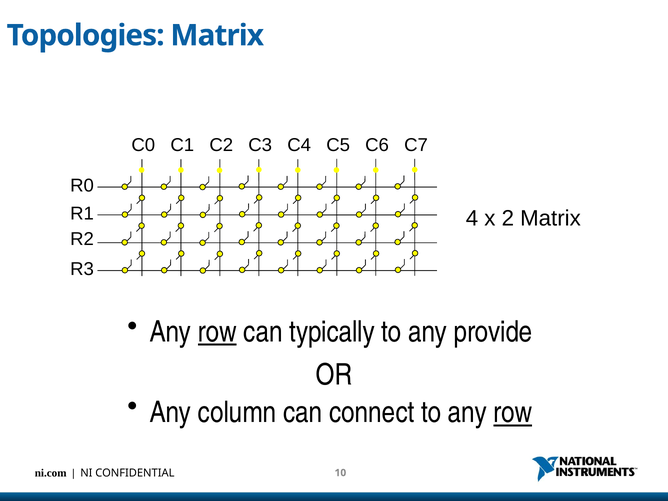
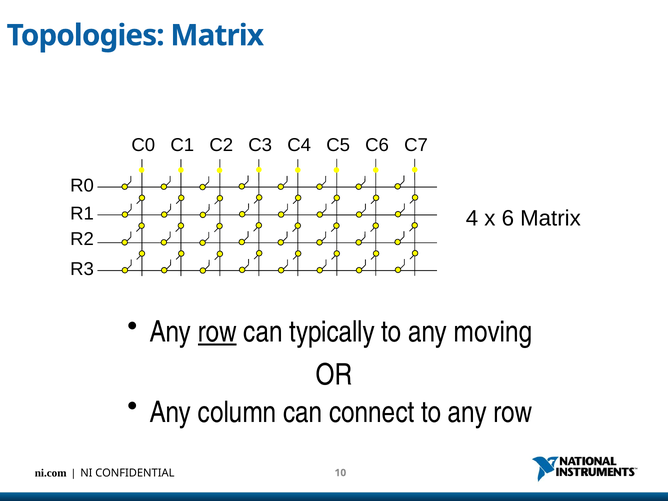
2: 2 -> 6
provide: provide -> moving
row at (513, 413) underline: present -> none
